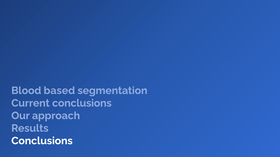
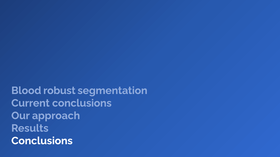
based: based -> robust
